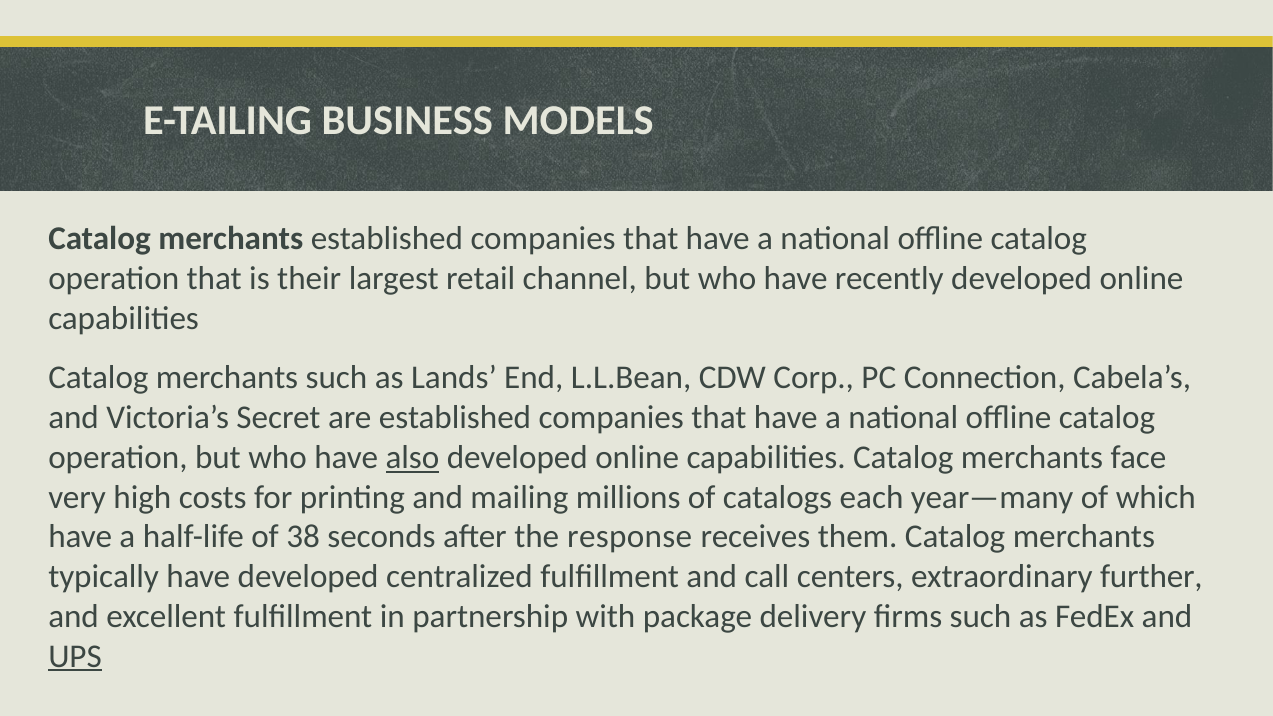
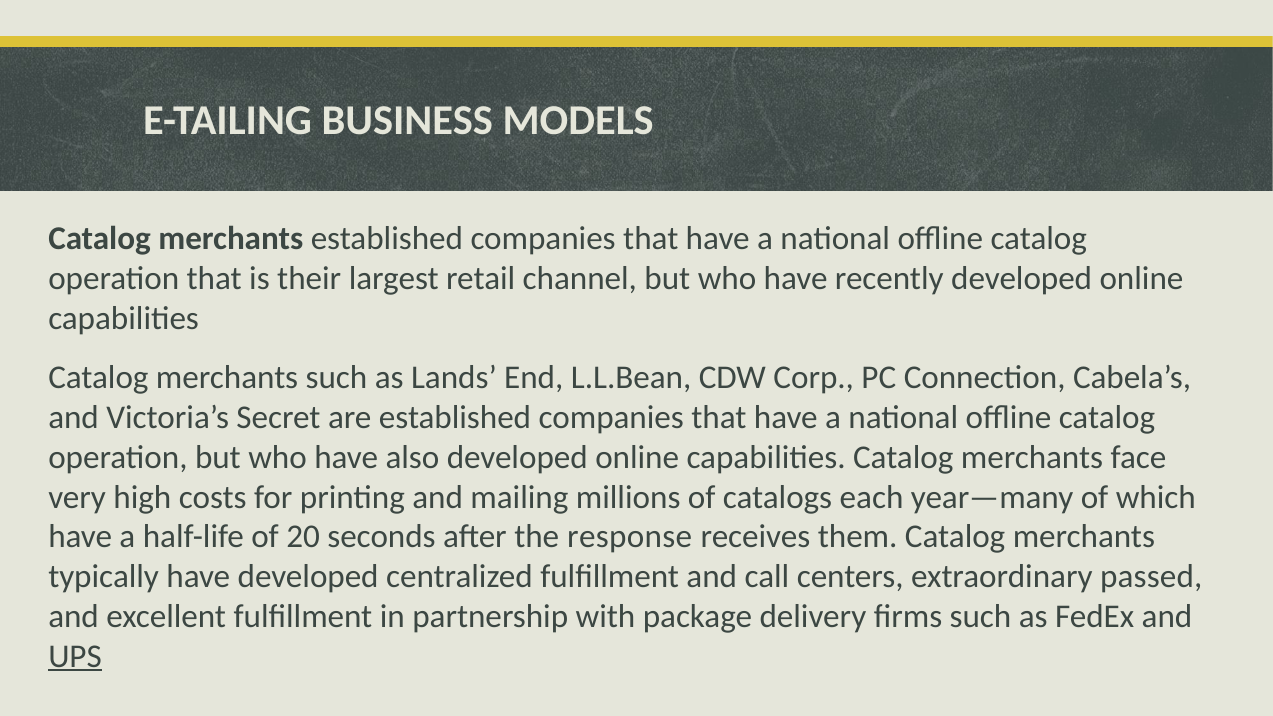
also underline: present -> none
38: 38 -> 20
further: further -> passed
